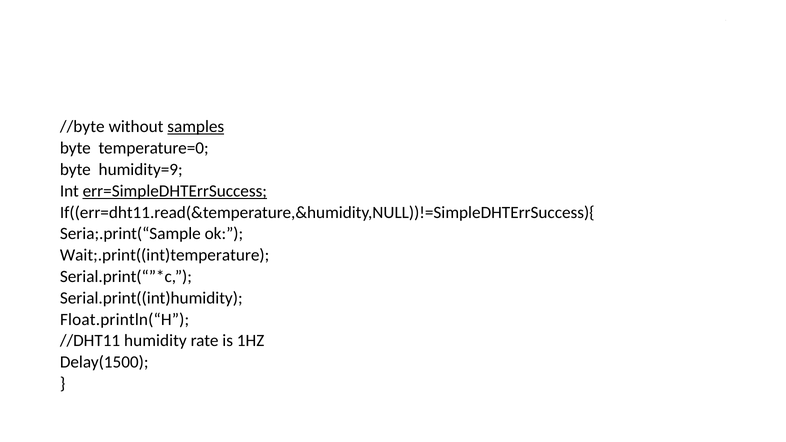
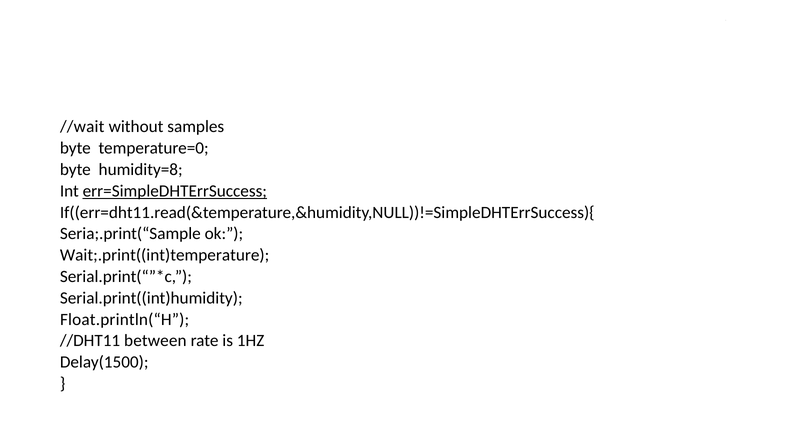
//byte: //byte -> //wait
samples underline: present -> none
humidity=9: humidity=9 -> humidity=8
humidity: humidity -> between
